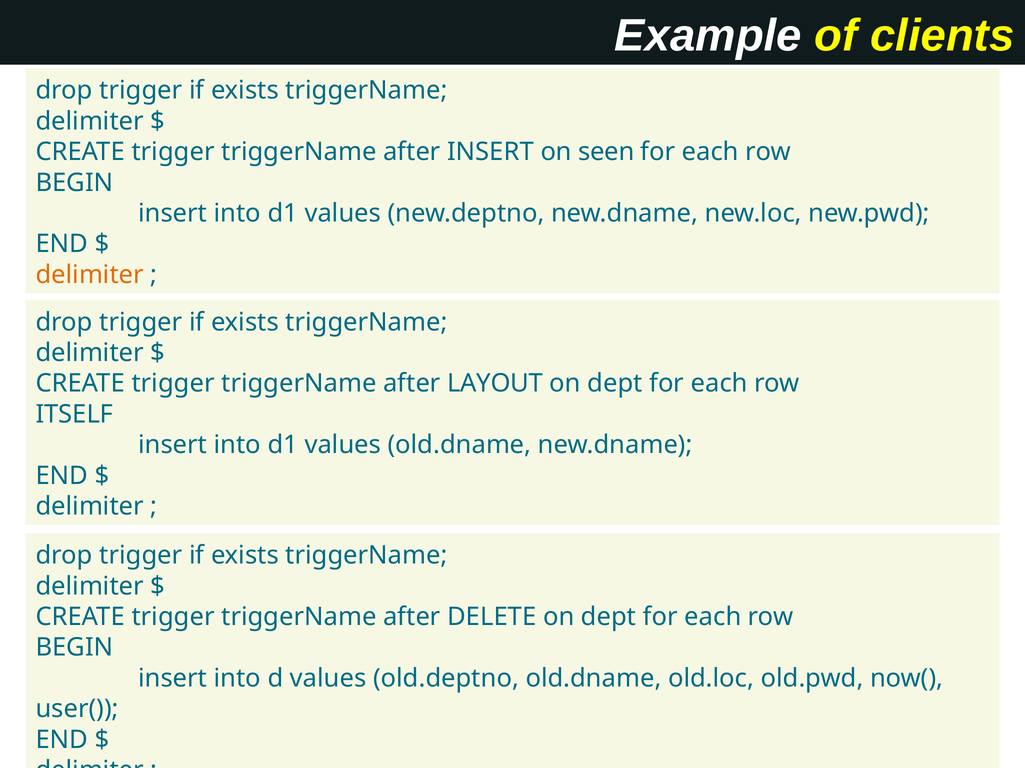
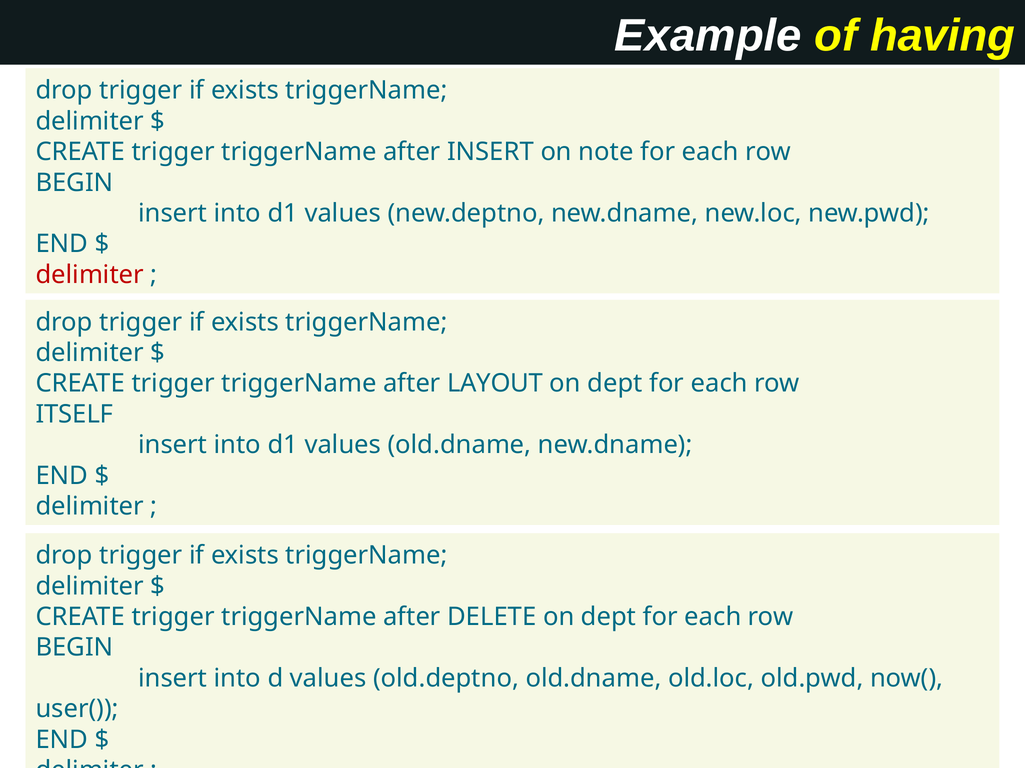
clients: clients -> having
seen: seen -> note
delimiter at (90, 275) colour: orange -> red
